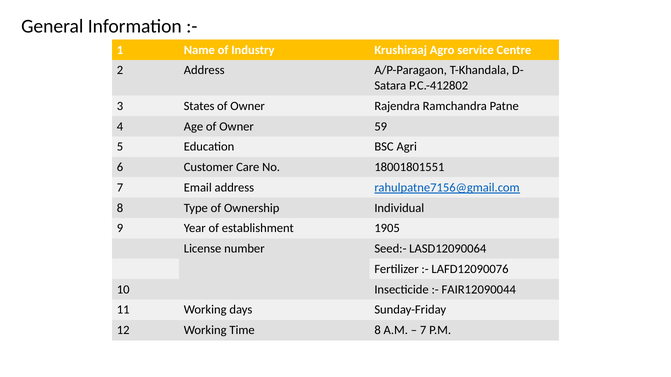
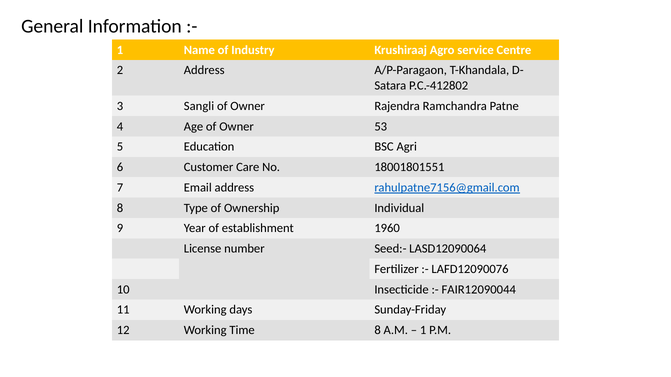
States: States -> Sangli
59: 59 -> 53
1905: 1905 -> 1960
7 at (423, 331): 7 -> 1
